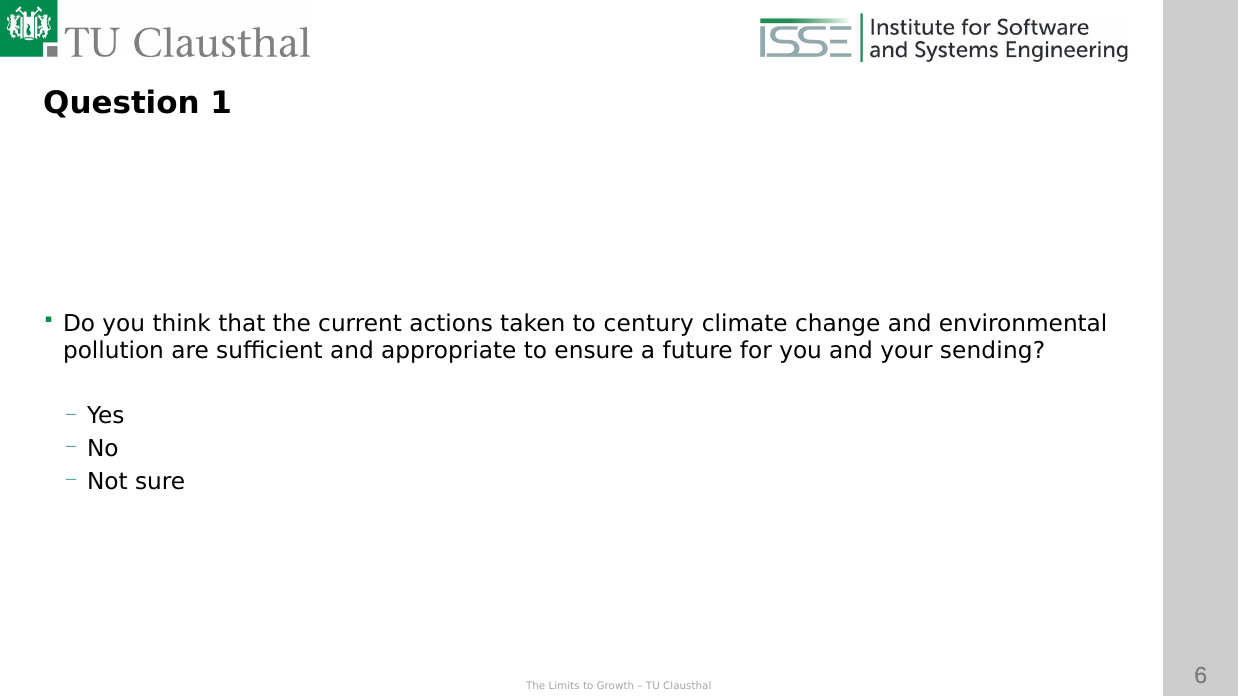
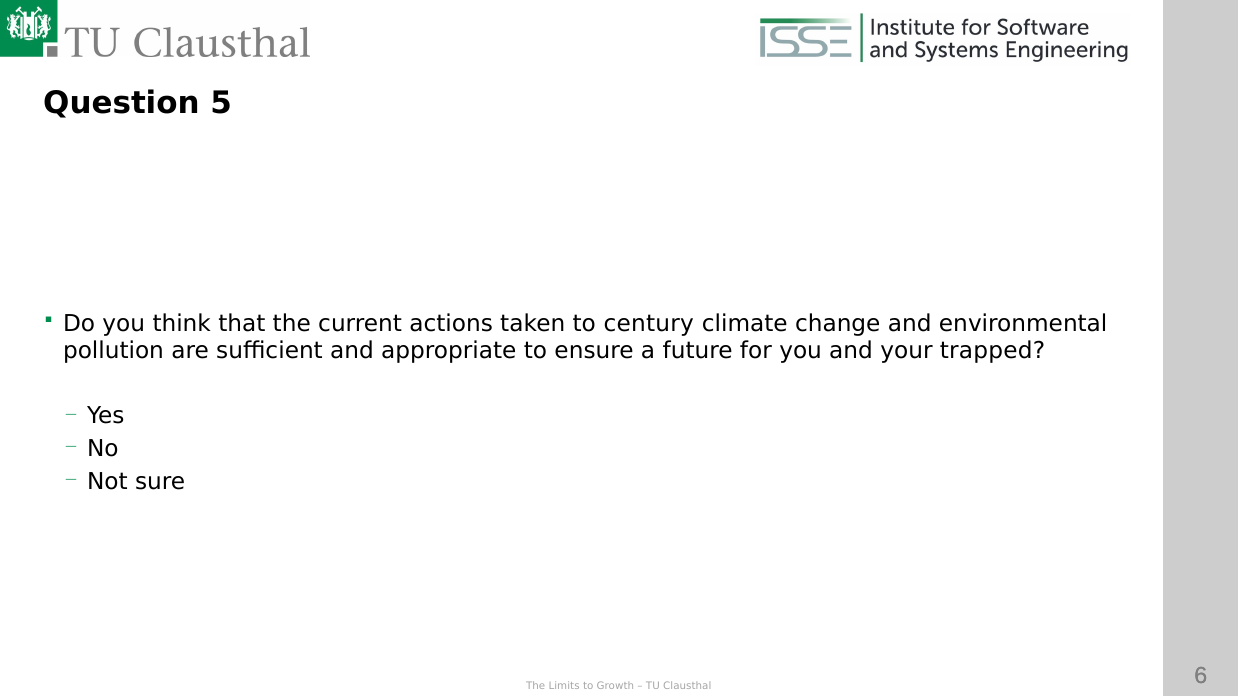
1: 1 -> 5
sending: sending -> trapped
